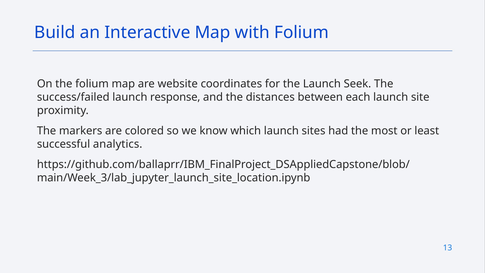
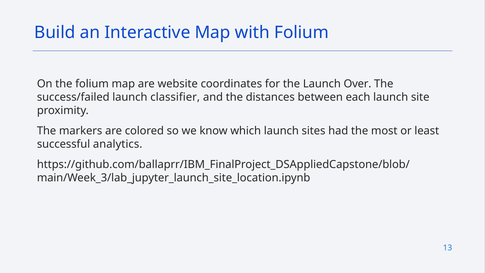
Seek: Seek -> Over
response: response -> classifier
